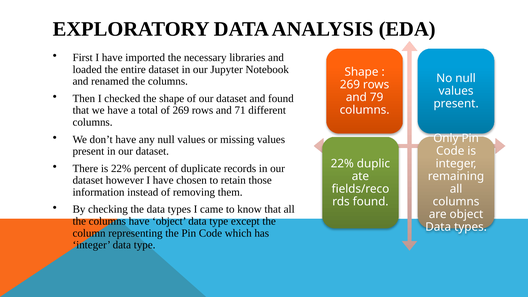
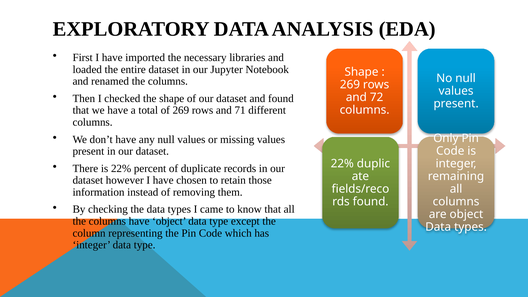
79: 79 -> 72
